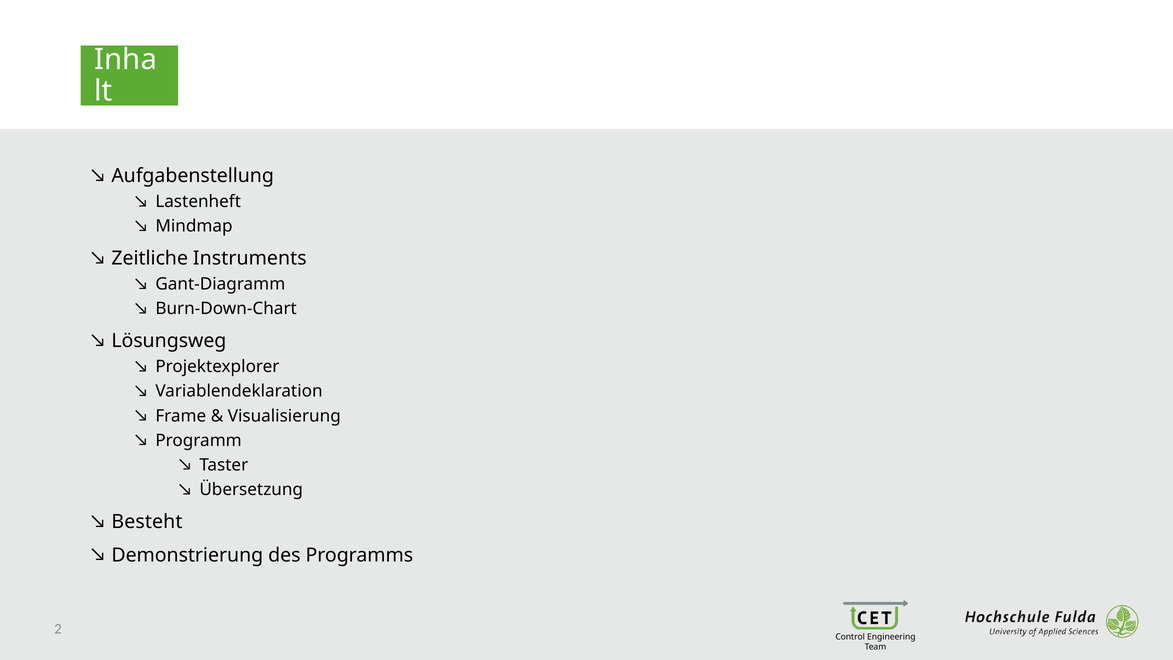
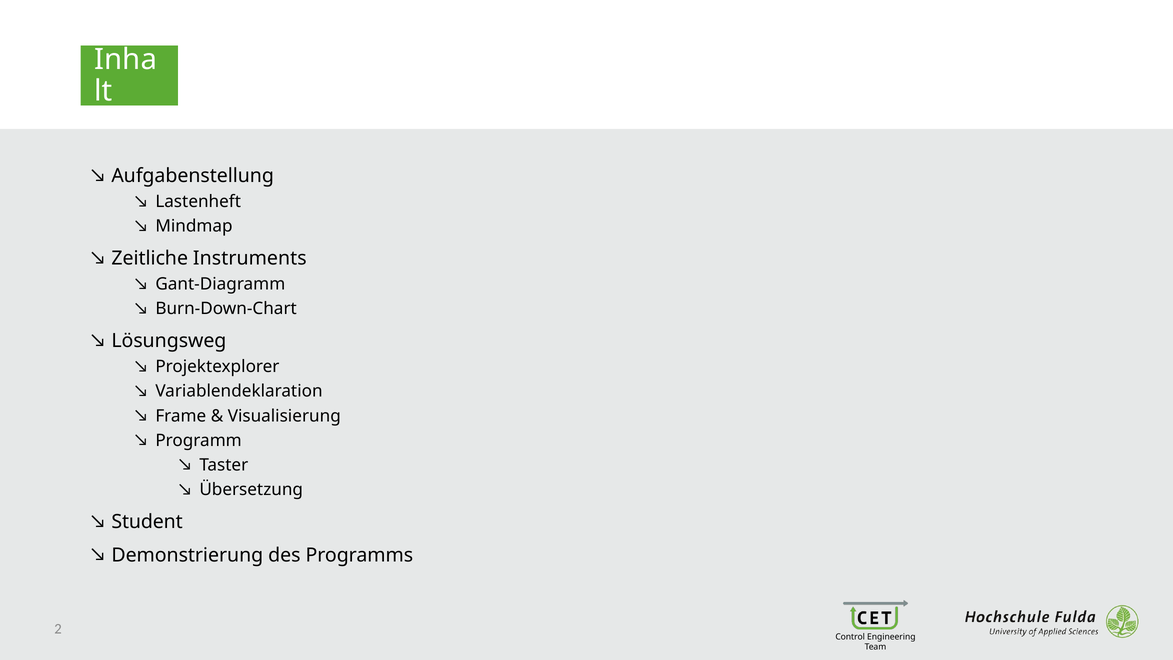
Besteht: Besteht -> Student
